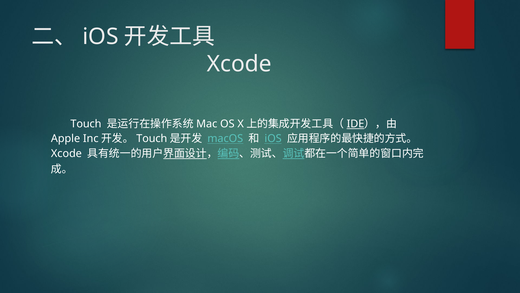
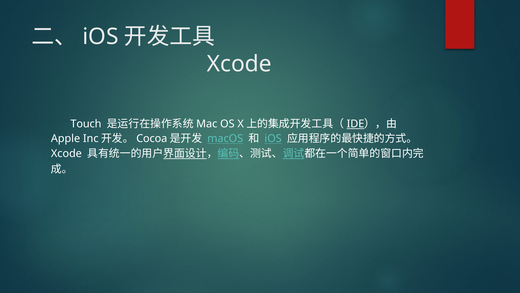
Touch at (152, 138): Touch -> Cocoa
